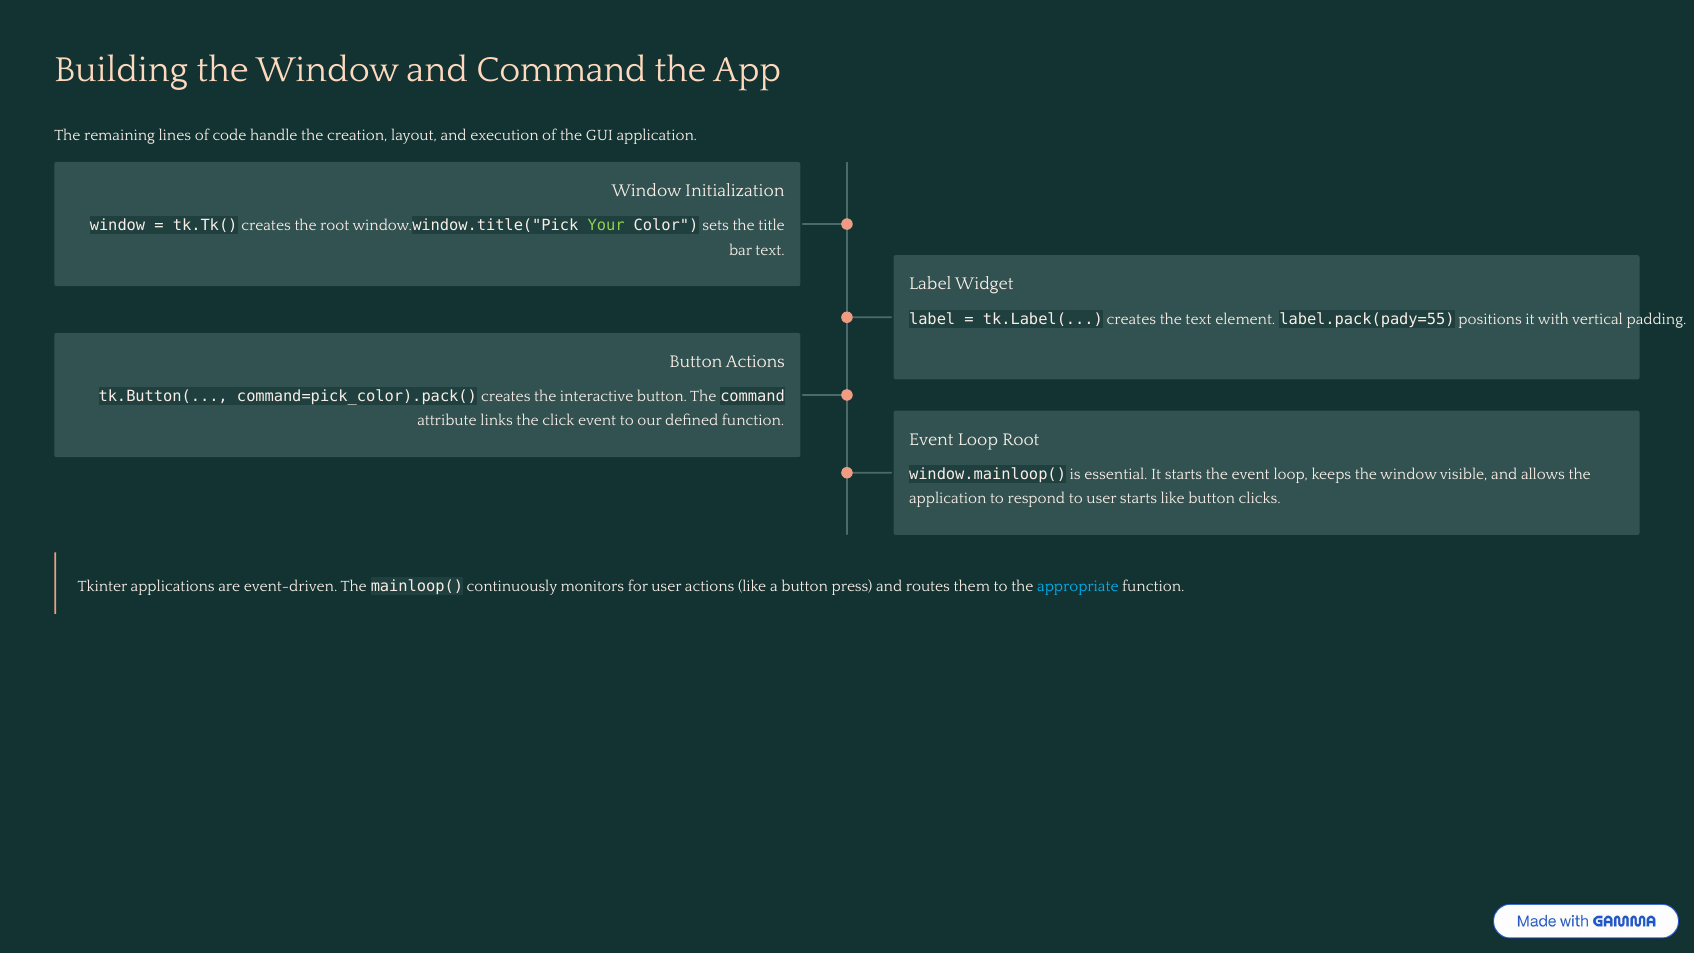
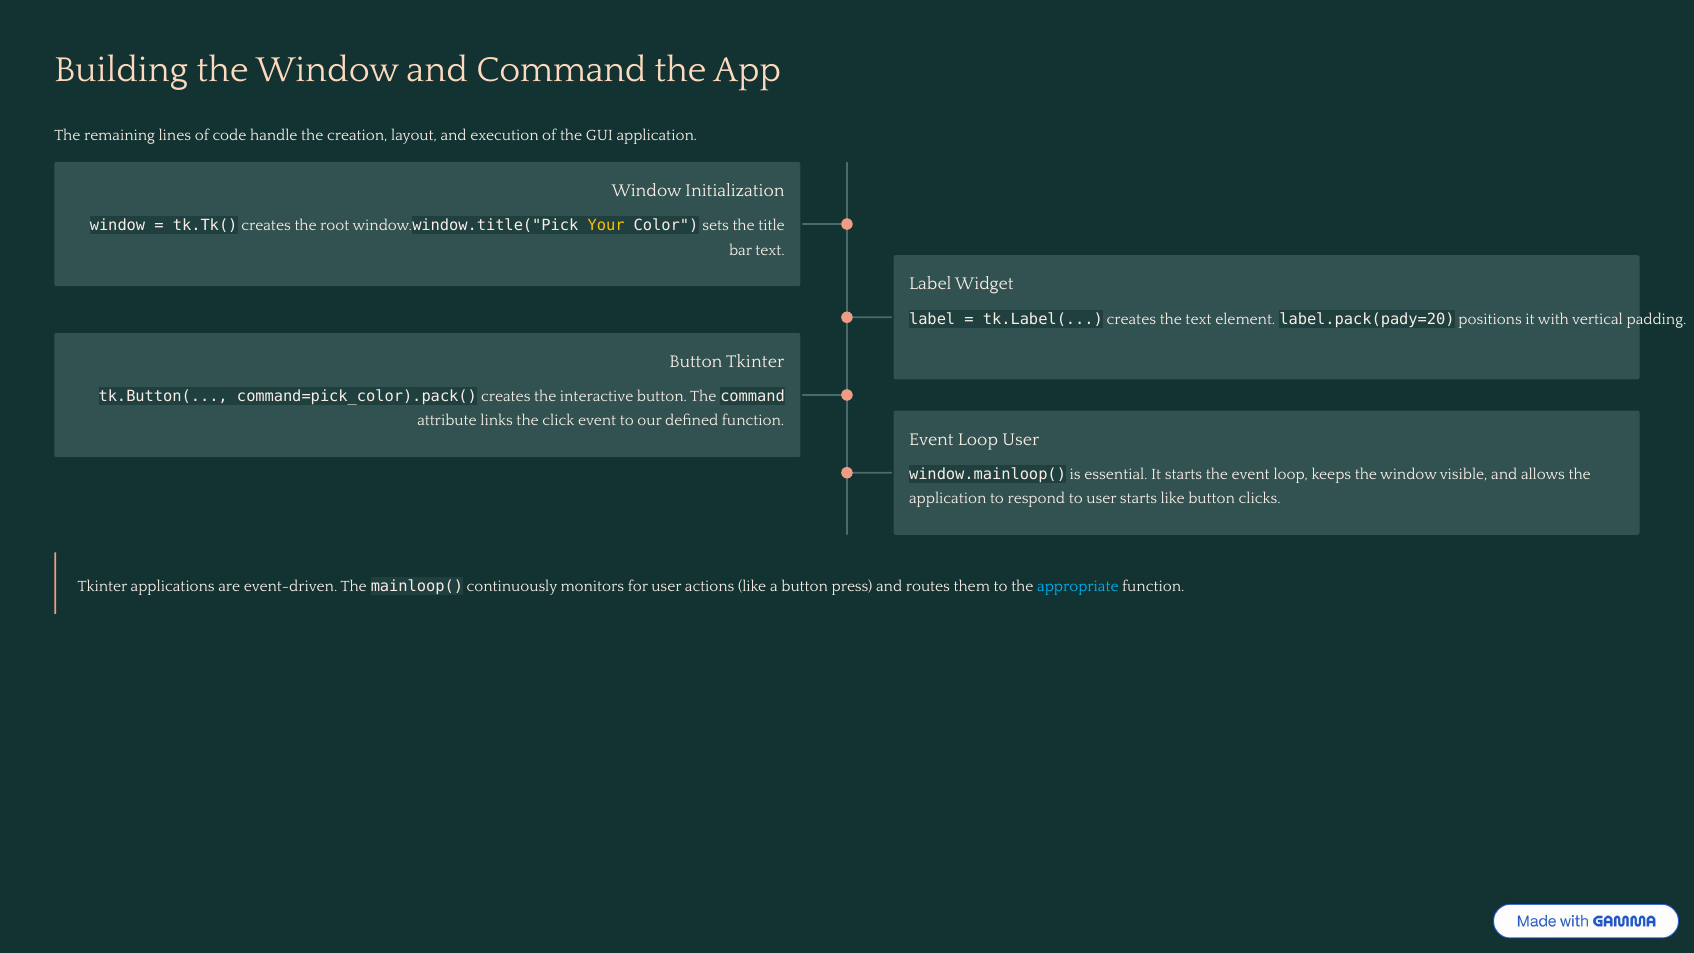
Your colour: light green -> yellow
label.pack(pady=55: label.pack(pady=55 -> label.pack(pady=20
Button Actions: Actions -> Tkinter
Loop Root: Root -> User
